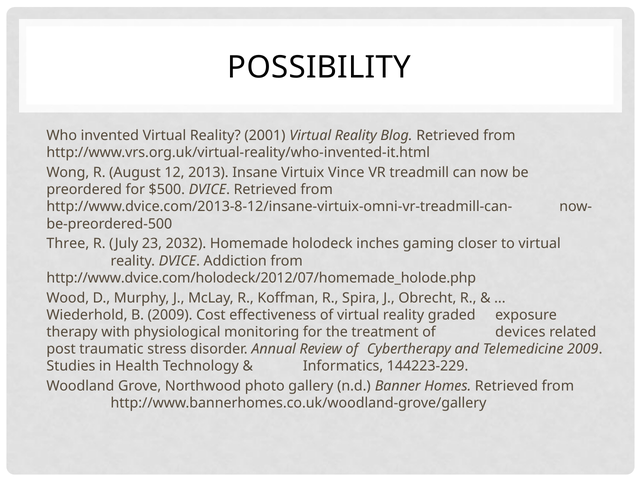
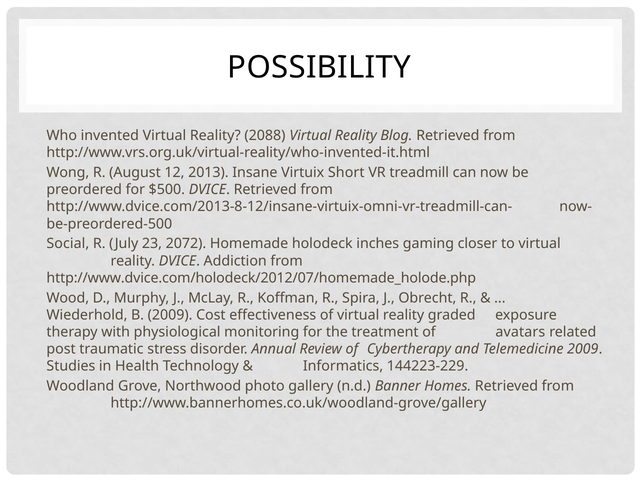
2001: 2001 -> 2088
Vince: Vince -> Short
Three: Three -> Social
2032: 2032 -> 2072
devices: devices -> avatars
